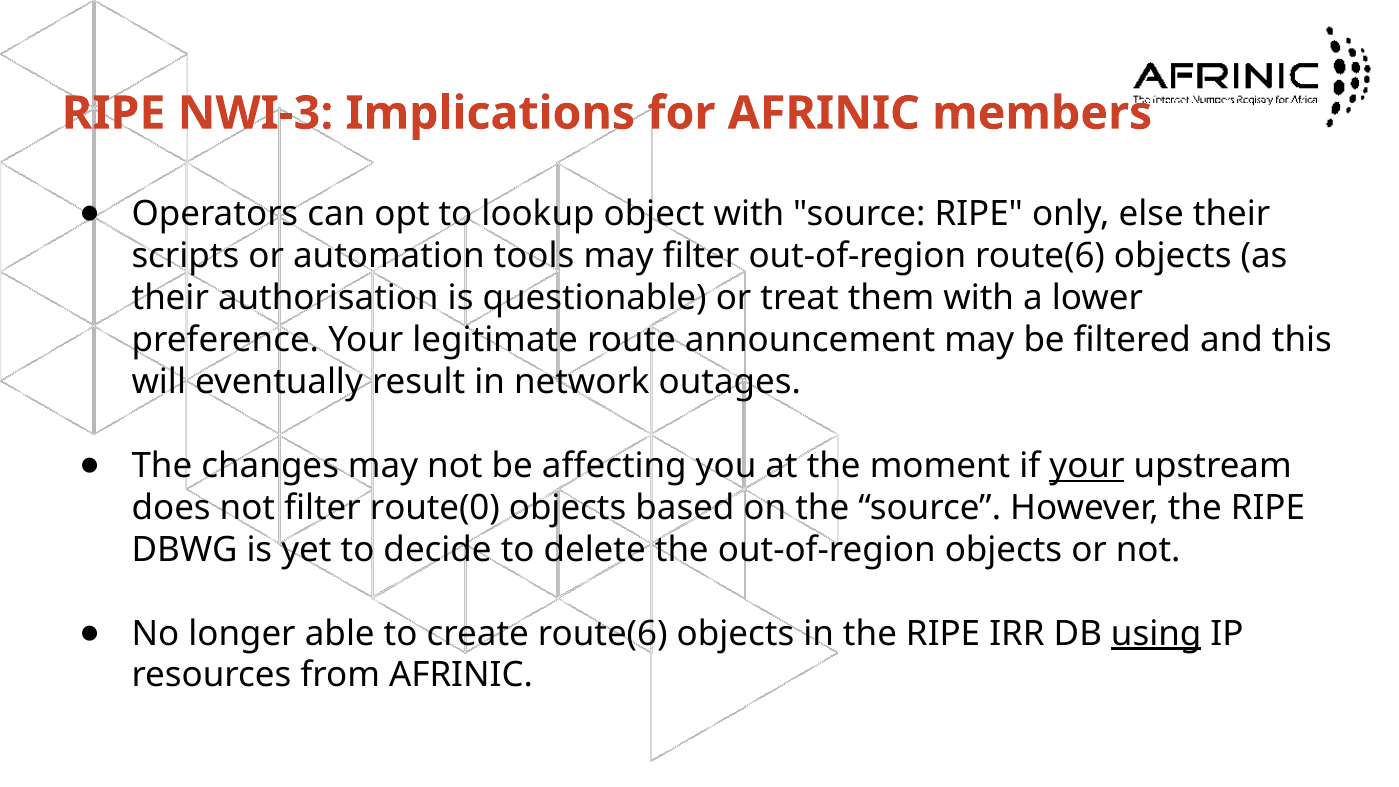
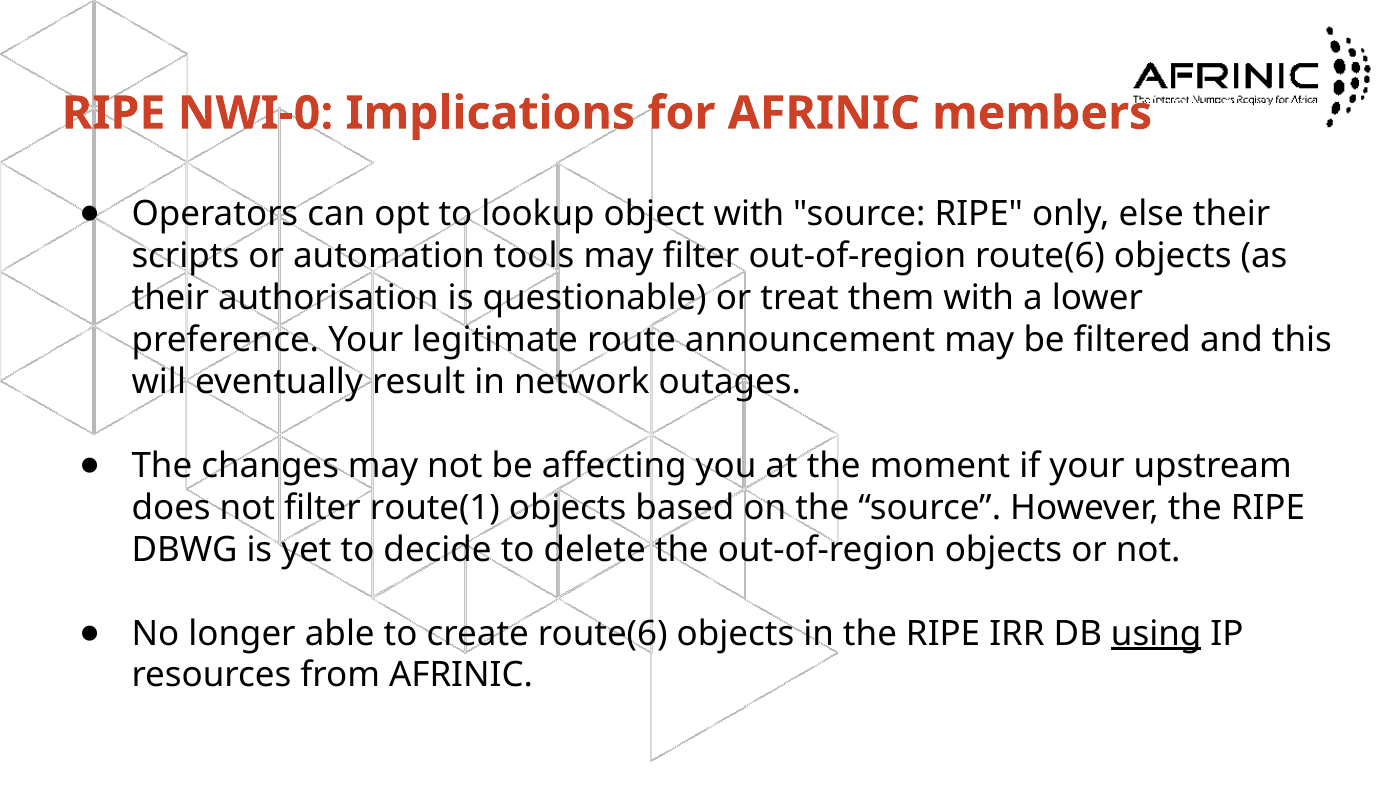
NWI-3: NWI-3 -> NWI-0
your at (1087, 466) underline: present -> none
route(0: route(0 -> route(1
